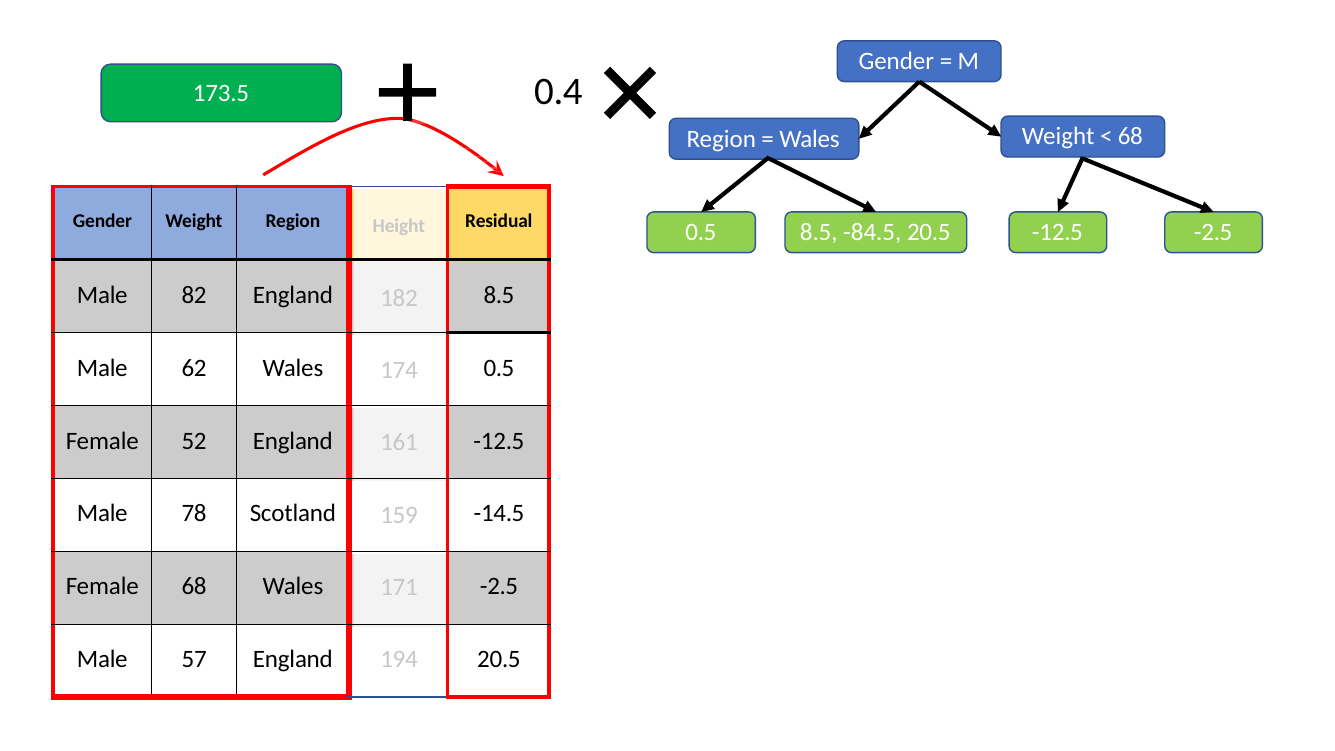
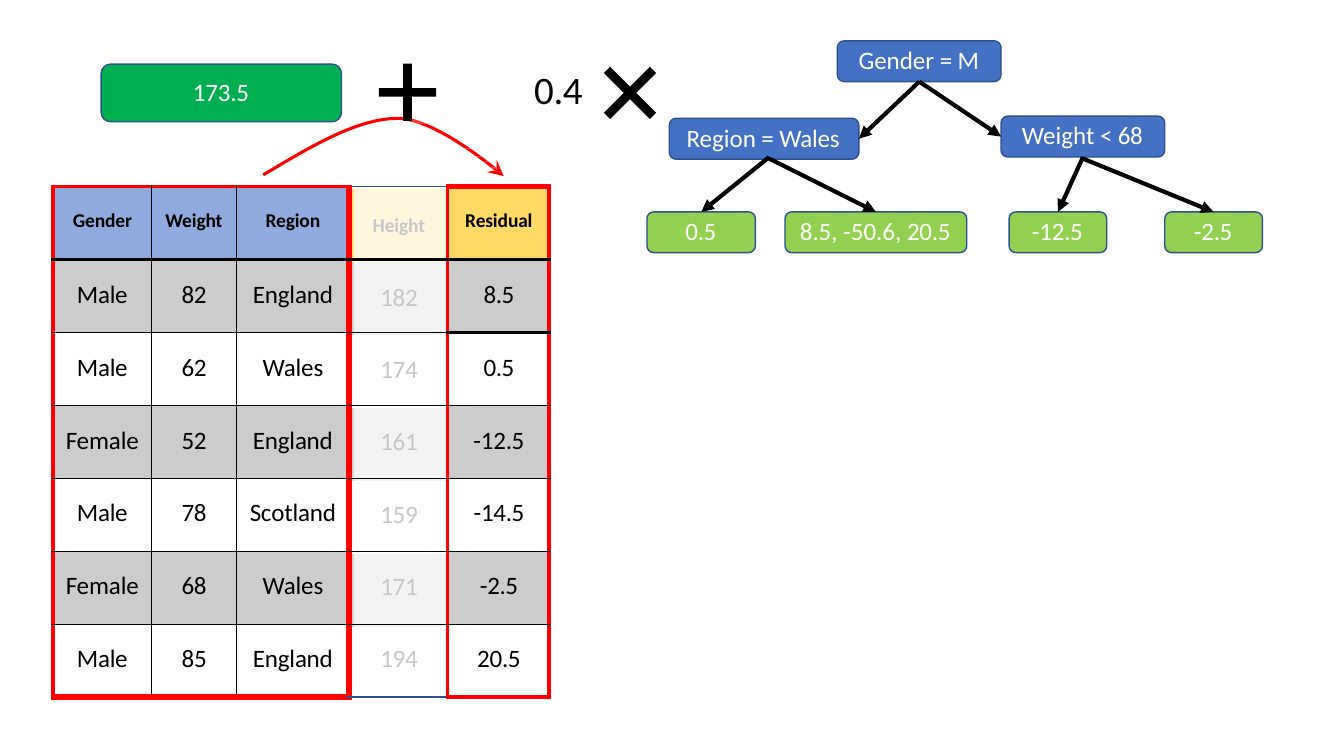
-84.5: -84.5 -> -50.6
57: 57 -> 85
